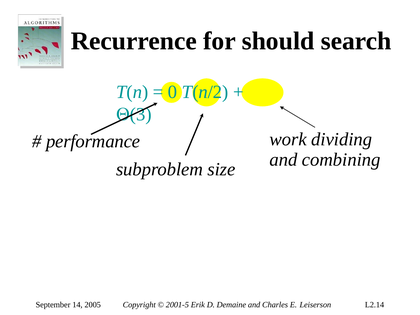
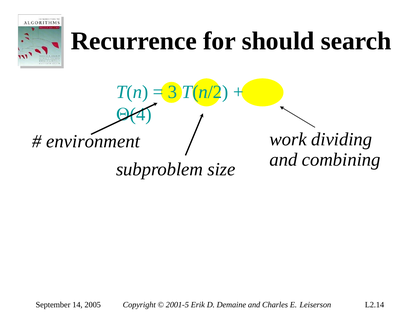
0: 0 -> 3
3: 3 -> 4
performance: performance -> environment
